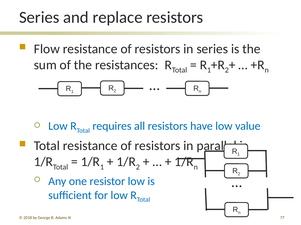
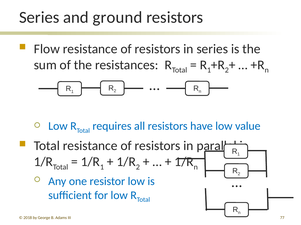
replace: replace -> ground
